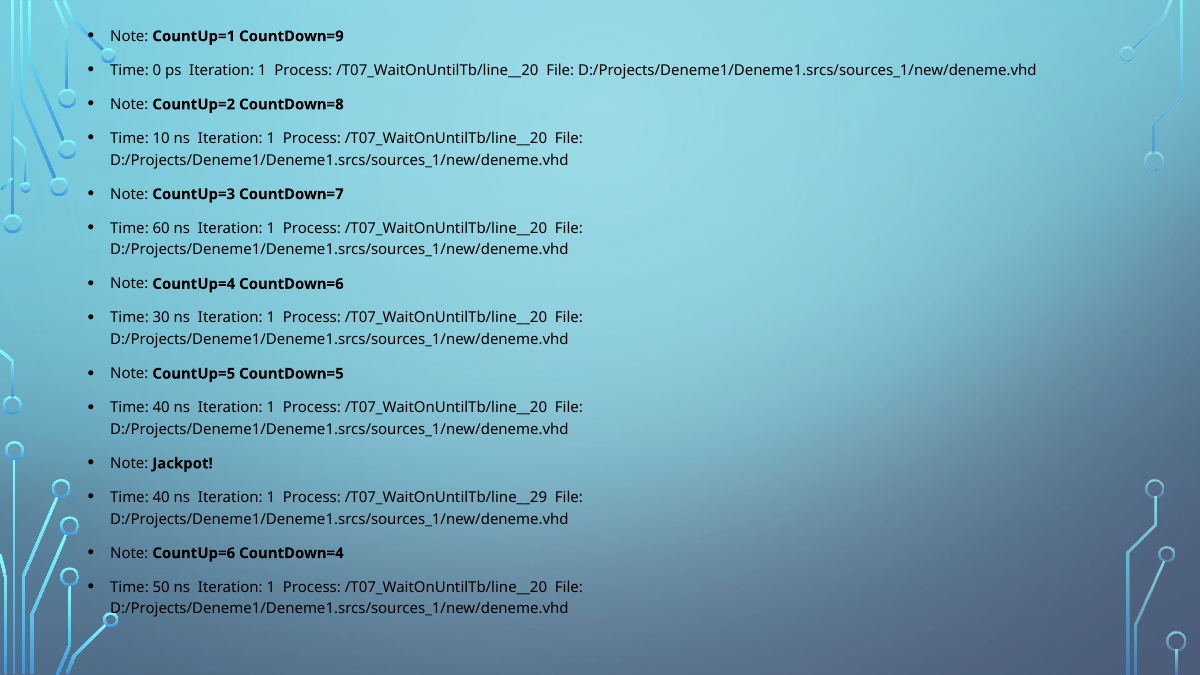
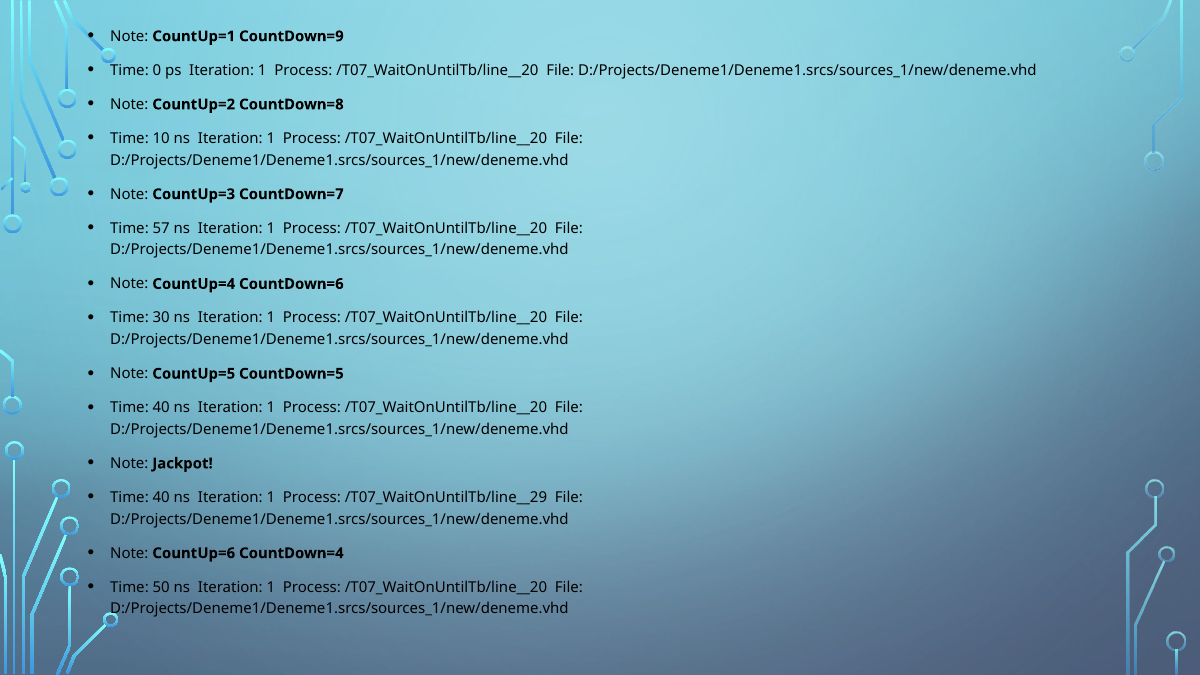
60: 60 -> 57
